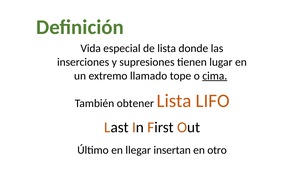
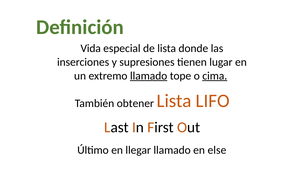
llamado at (149, 76) underline: none -> present
llegar insertan: insertan -> llamado
otro: otro -> else
